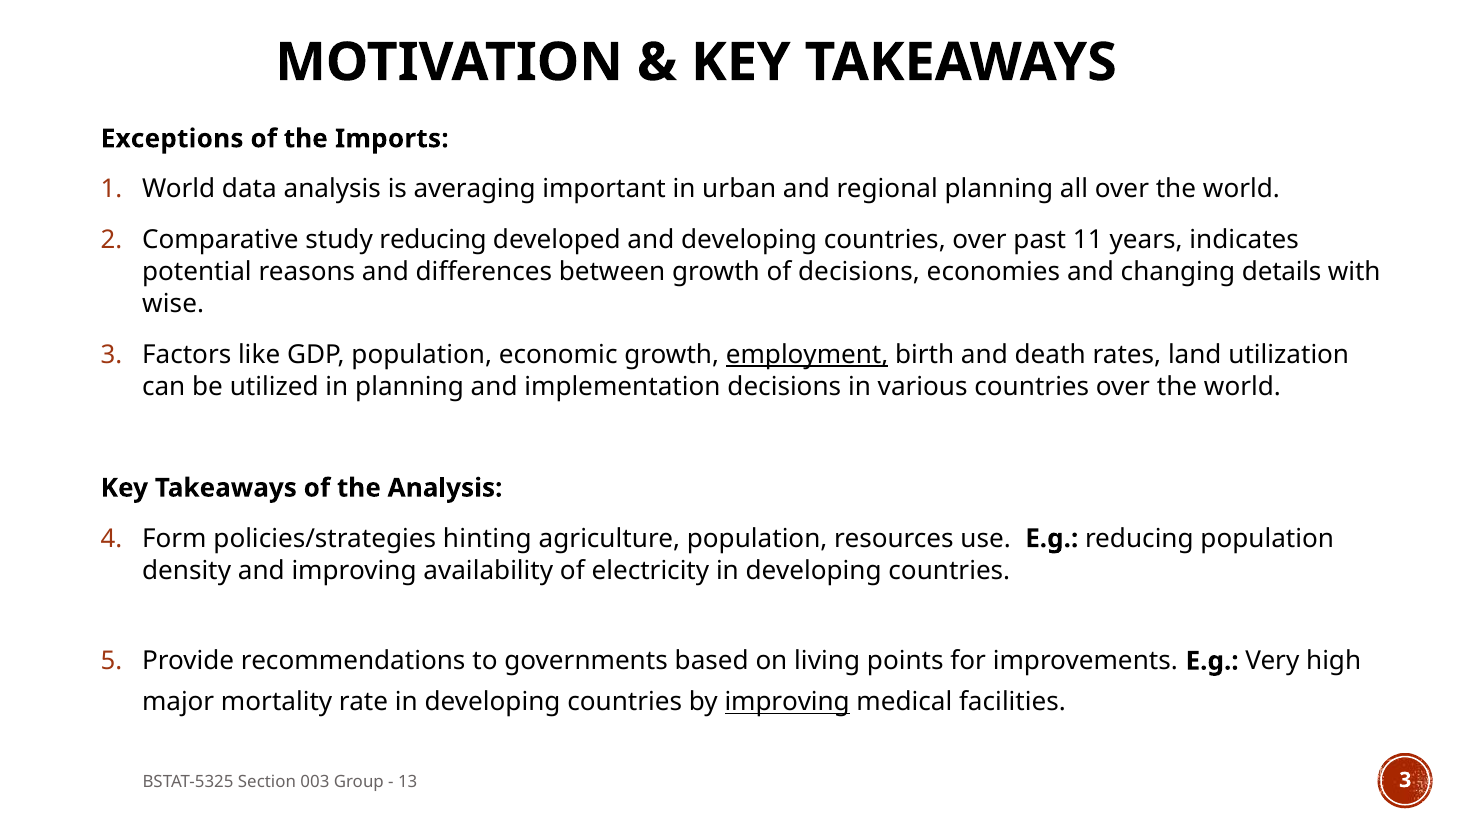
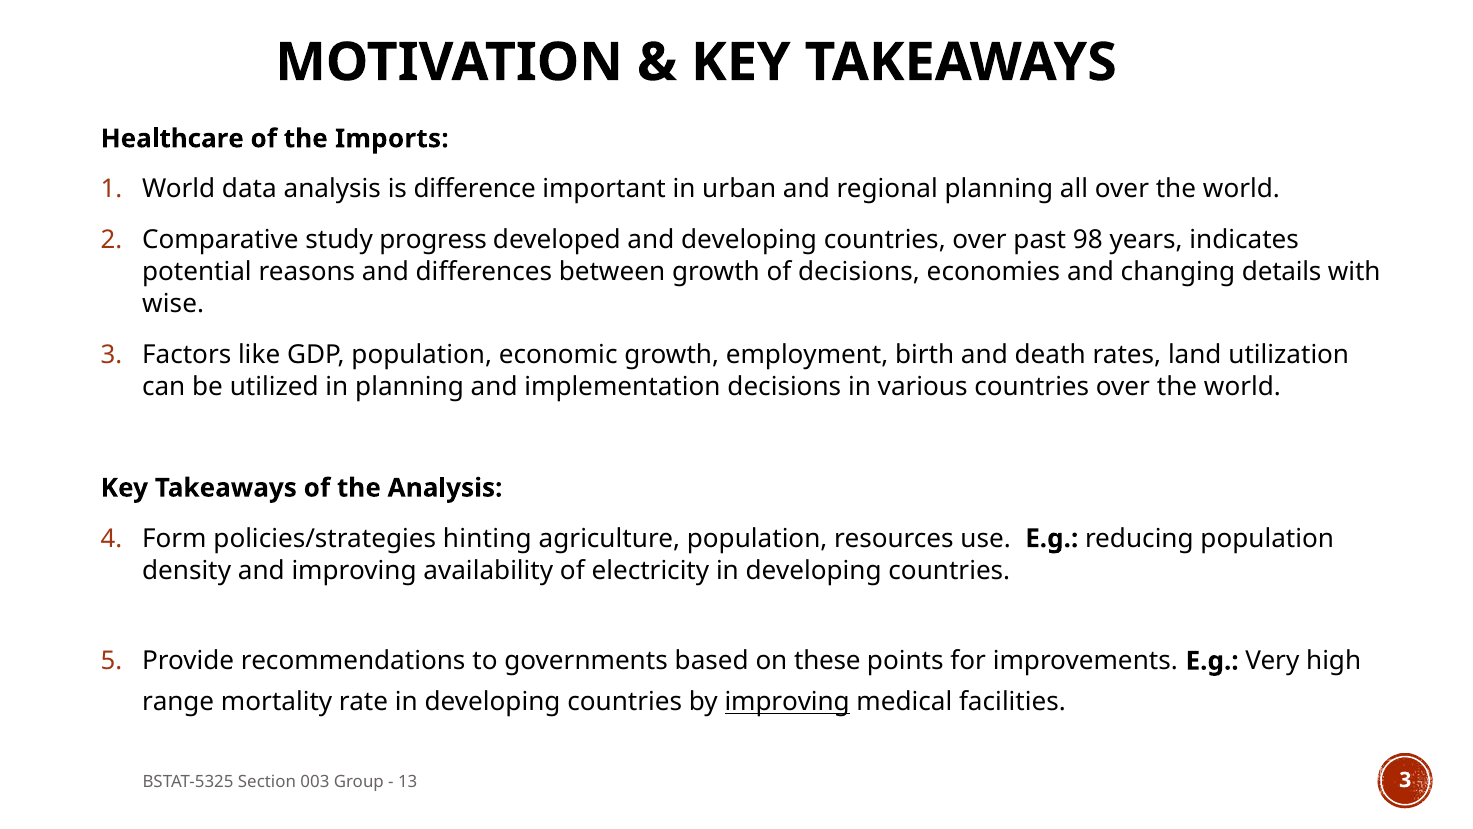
Exceptions: Exceptions -> Healthcare
averaging: averaging -> difference
study reducing: reducing -> progress
11: 11 -> 98
employment underline: present -> none
living: living -> these
major: major -> range
